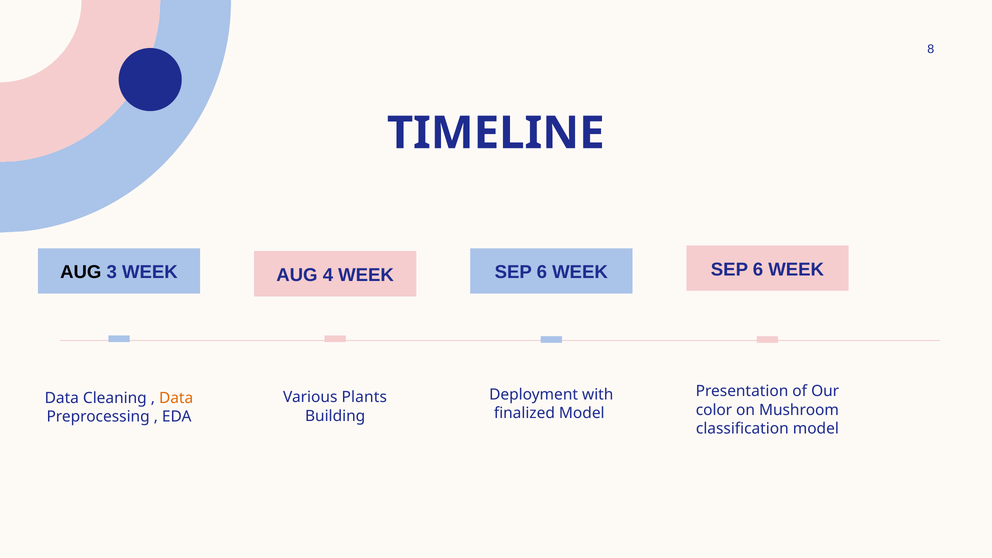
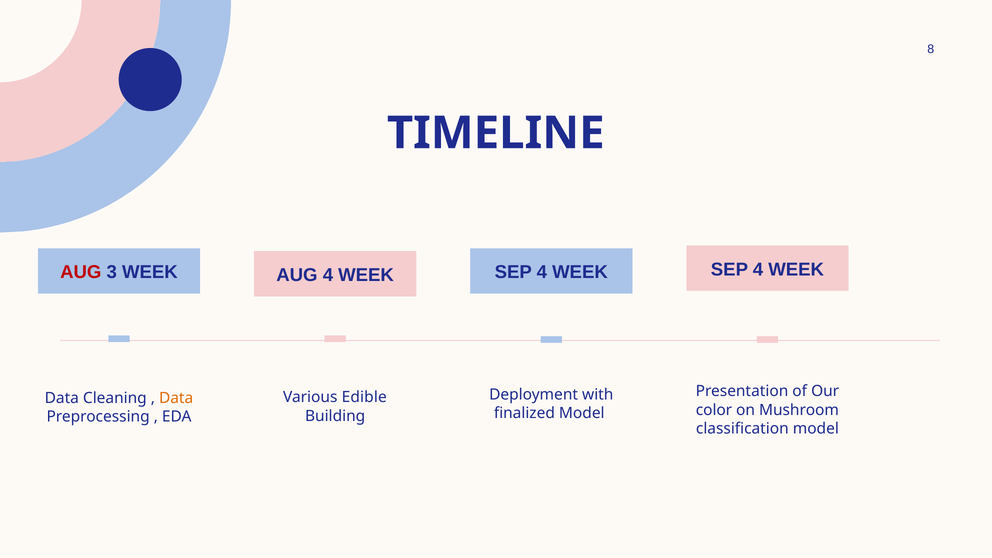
AUG at (81, 272) colour: black -> red
6 at (542, 272): 6 -> 4
6 at (758, 269): 6 -> 4
Plants: Plants -> Edible
